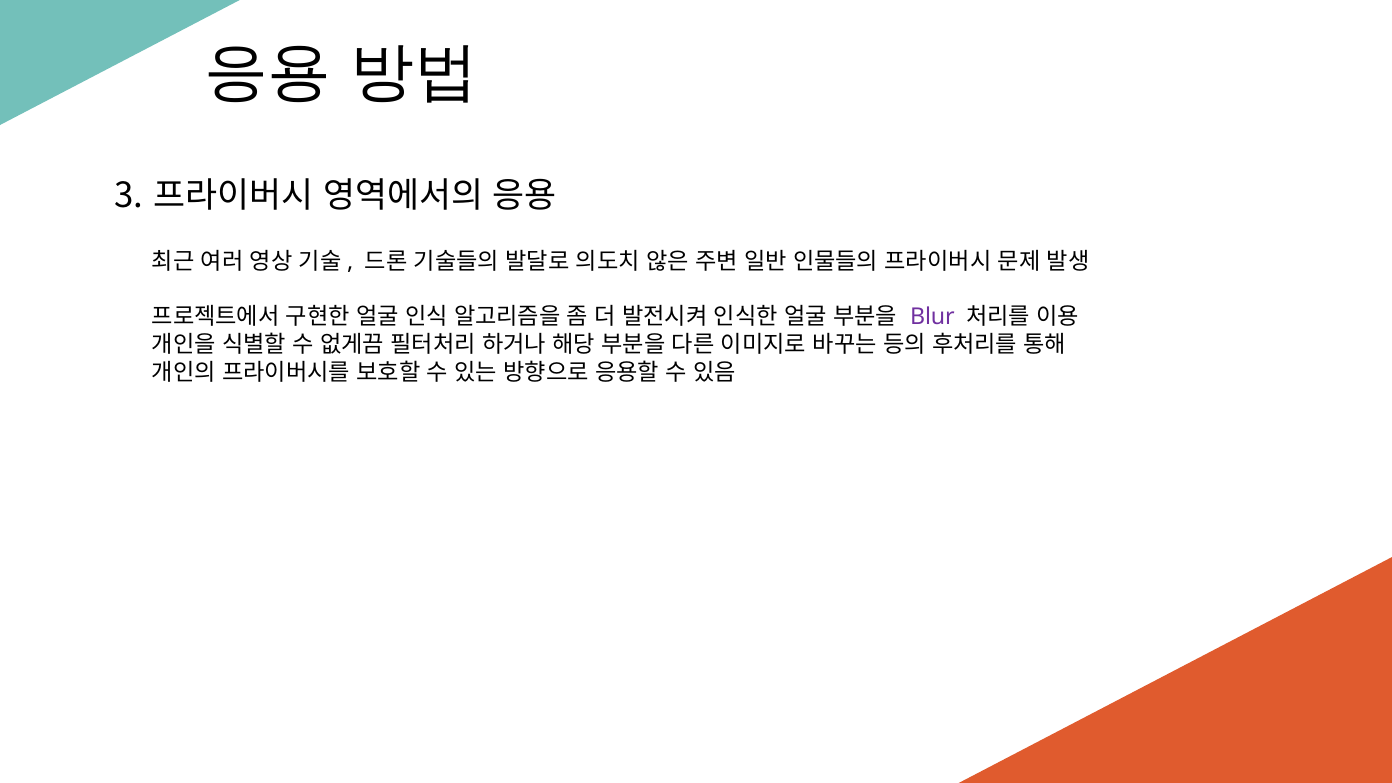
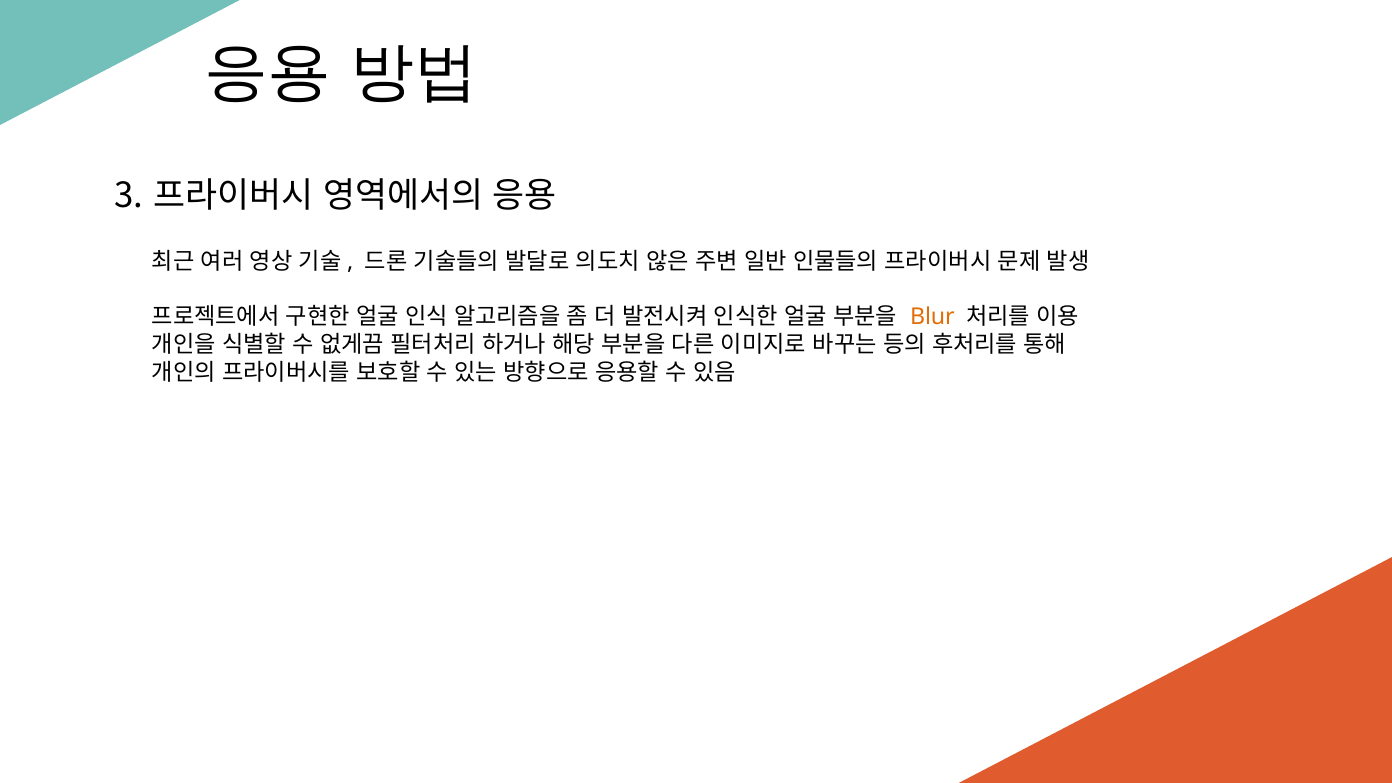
Blur colour: purple -> orange
